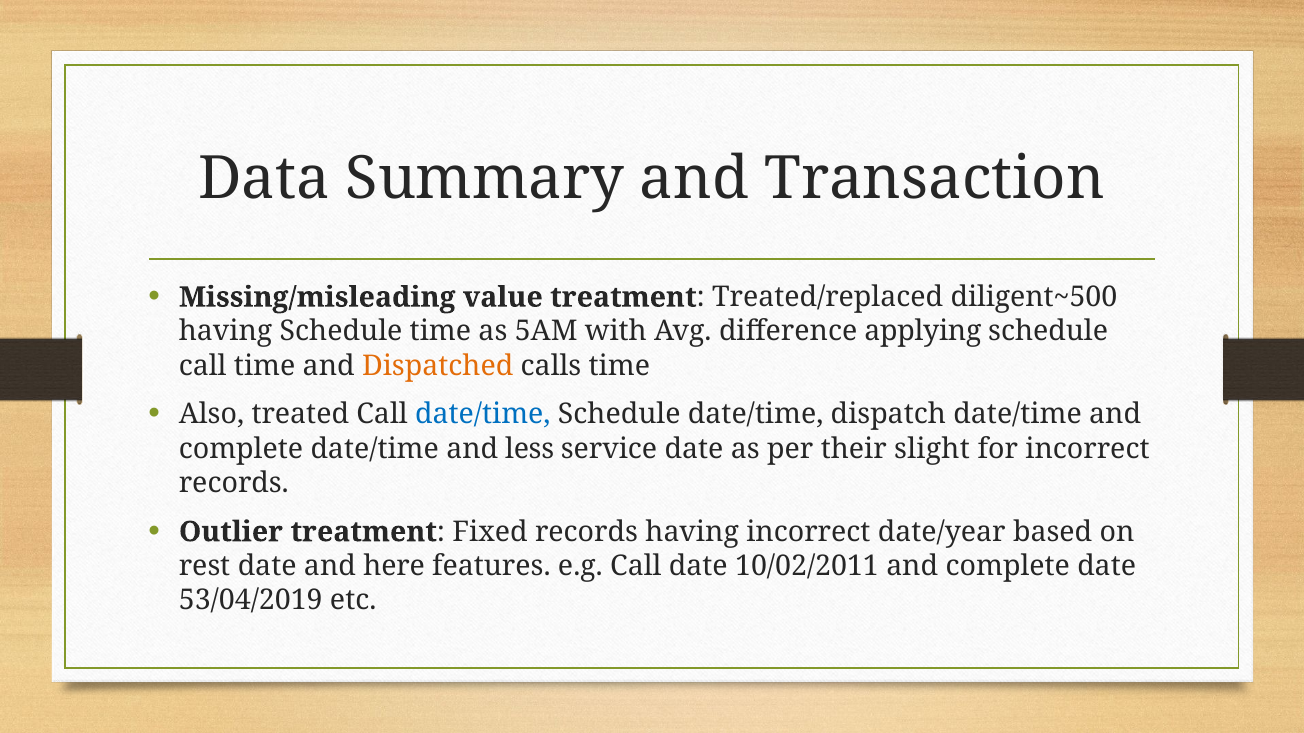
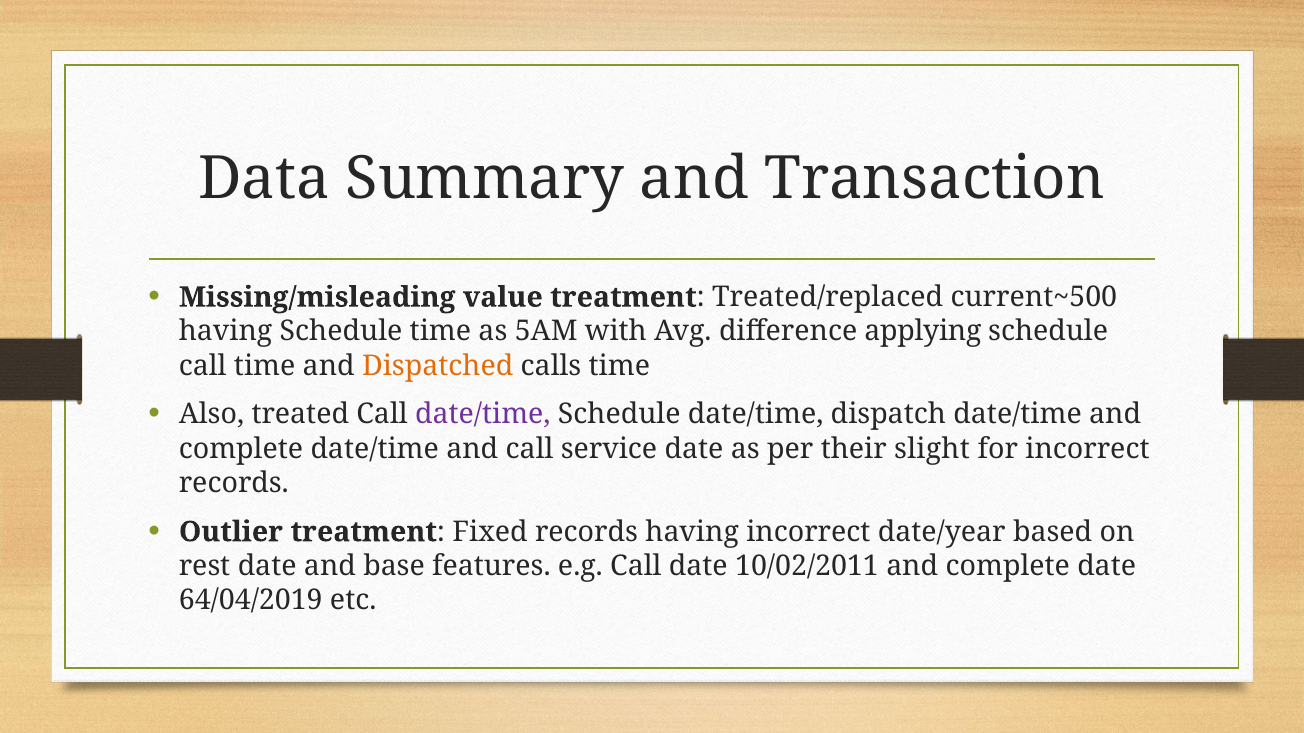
diligent~500: diligent~500 -> current~500
date/time at (483, 415) colour: blue -> purple
and less: less -> call
here: here -> base
53/04/2019: 53/04/2019 -> 64/04/2019
